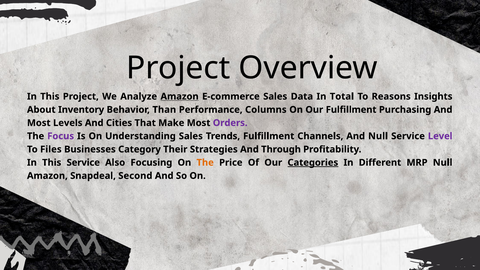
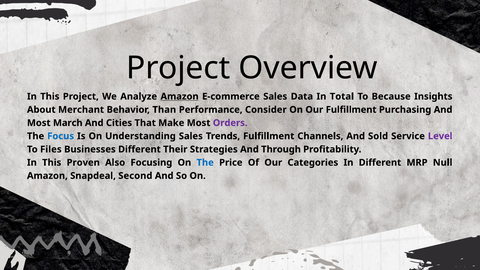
Reasons: Reasons -> Because
Inventory: Inventory -> Merchant
Columns: Columns -> Consider
Levels: Levels -> March
Focus colour: purple -> blue
And Null: Null -> Sold
Businesses Category: Category -> Different
This Service: Service -> Proven
The at (205, 163) colour: orange -> blue
Categories underline: present -> none
